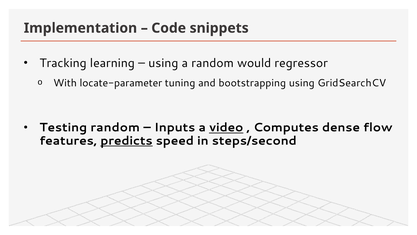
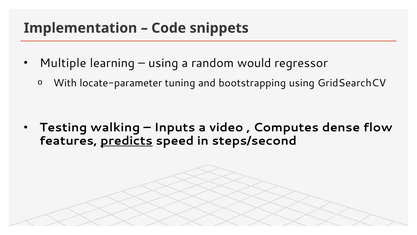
Tracking: Tracking -> Multiple
Testing random: random -> walking
video underline: present -> none
